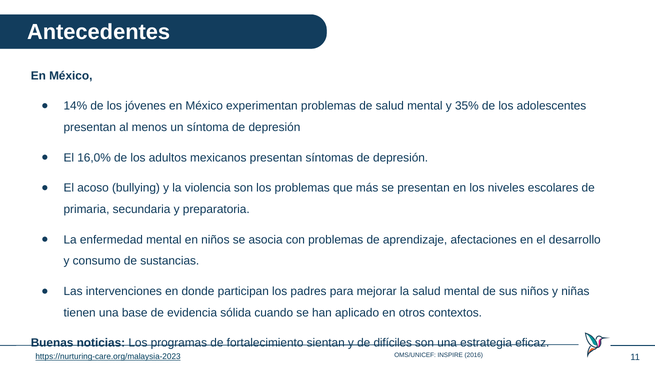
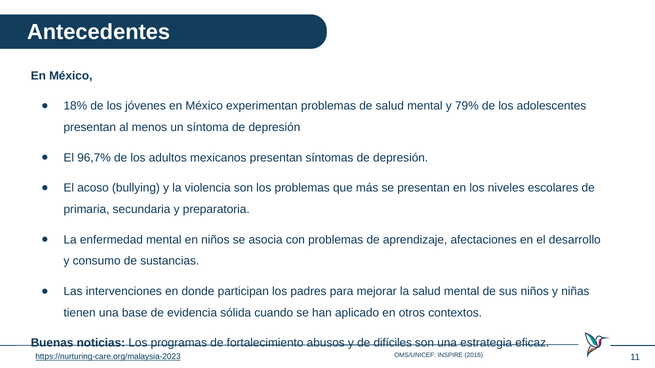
14%: 14% -> 18%
35%: 35% -> 79%
16,0%: 16,0% -> 96,7%
sientan: sientan -> abusos
